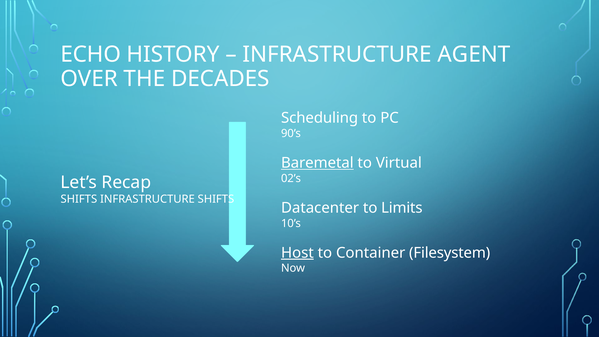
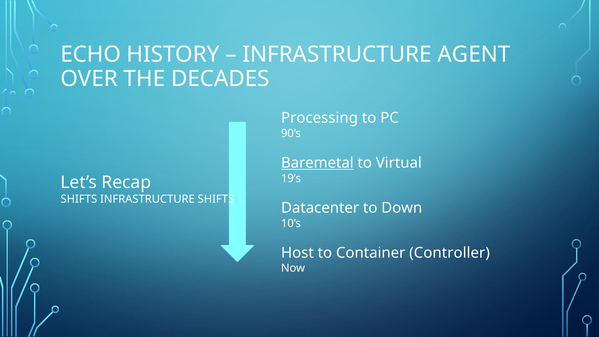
Scheduling: Scheduling -> Processing
02’s: 02’s -> 19’s
Limits: Limits -> Down
Host underline: present -> none
Filesystem: Filesystem -> Controller
